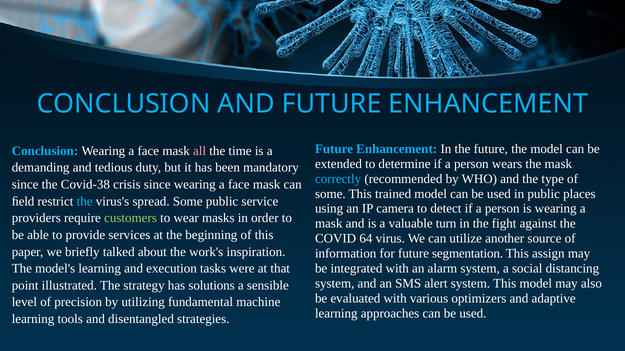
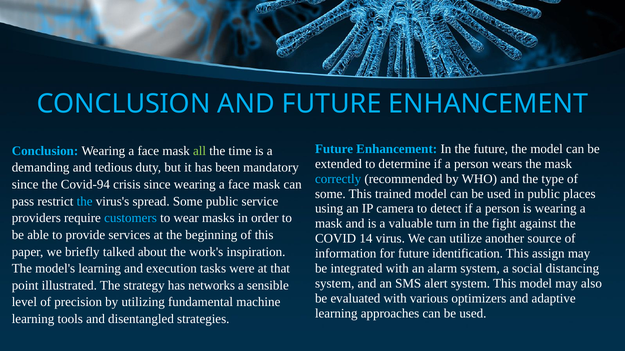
all colour: pink -> light green
Covid-38: Covid-38 -> Covid-94
ﬁeld: ﬁeld -> pass
customers colour: light green -> light blue
64: 64 -> 14
segmentation: segmentation -> identification
solutions: solutions -> networks
